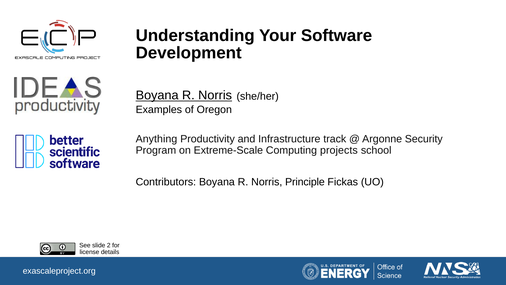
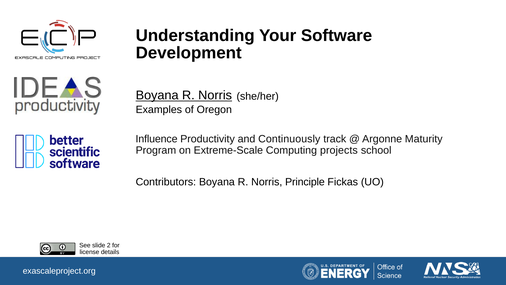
Anything: Anything -> Influence
Infrastructure: Infrastructure -> Continuously
Security: Security -> Maturity
